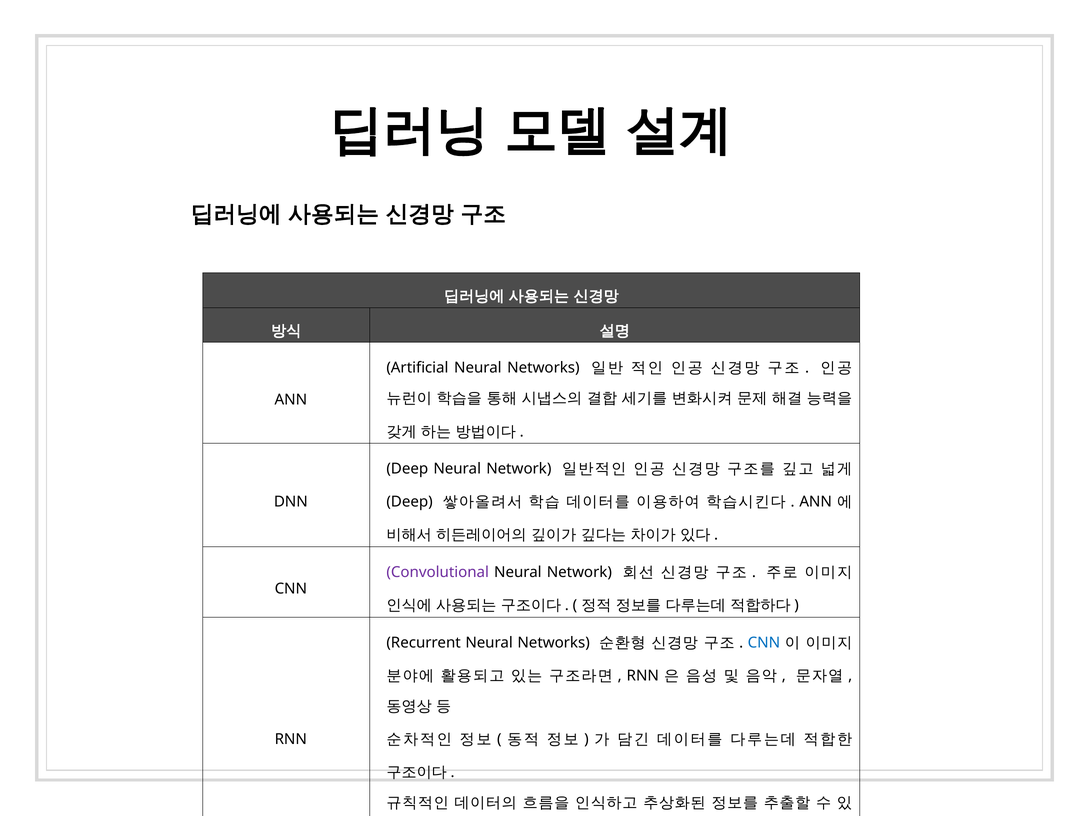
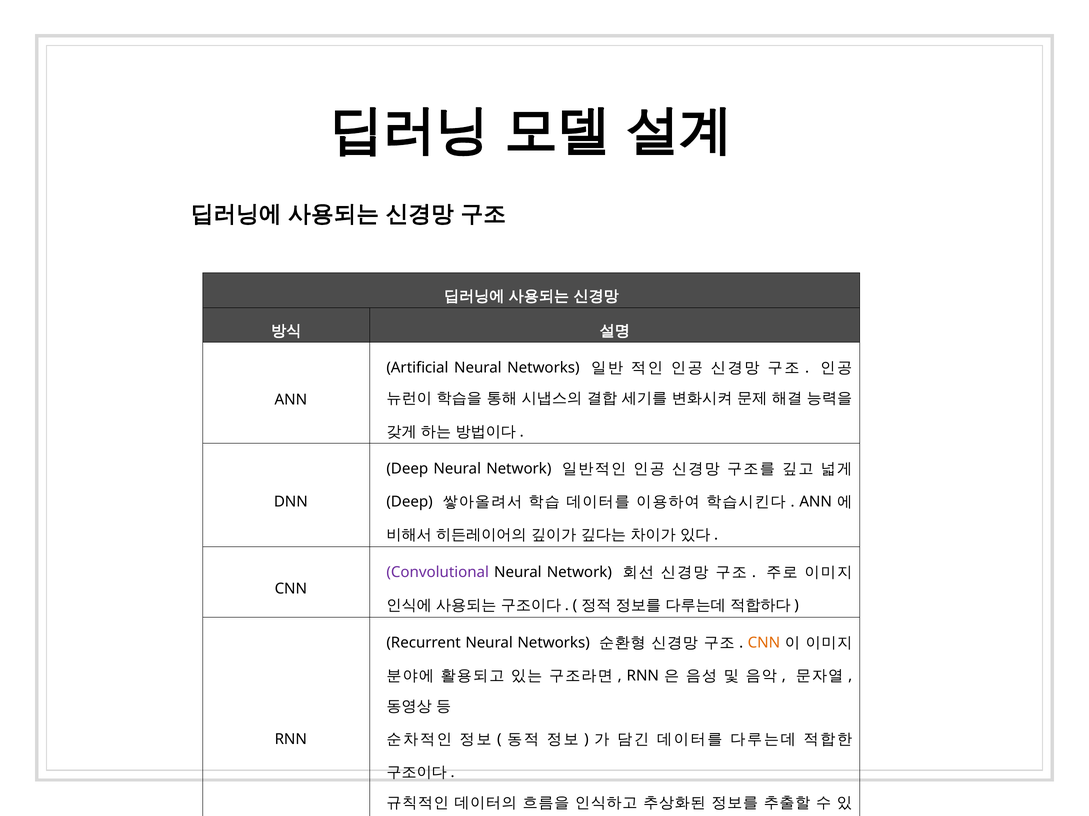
CNN at (764, 643) colour: blue -> orange
